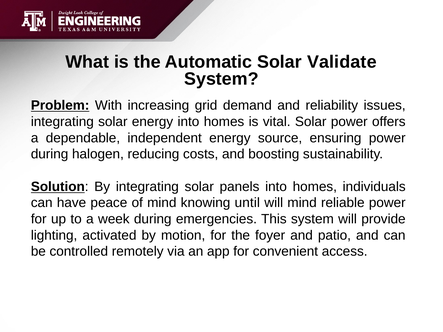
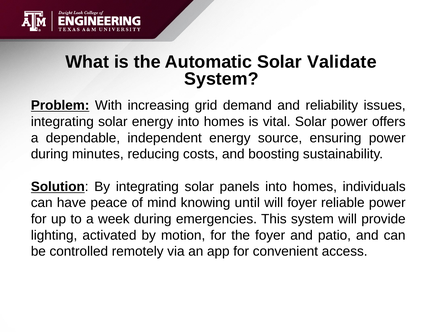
halogen: halogen -> minutes
will mind: mind -> foyer
